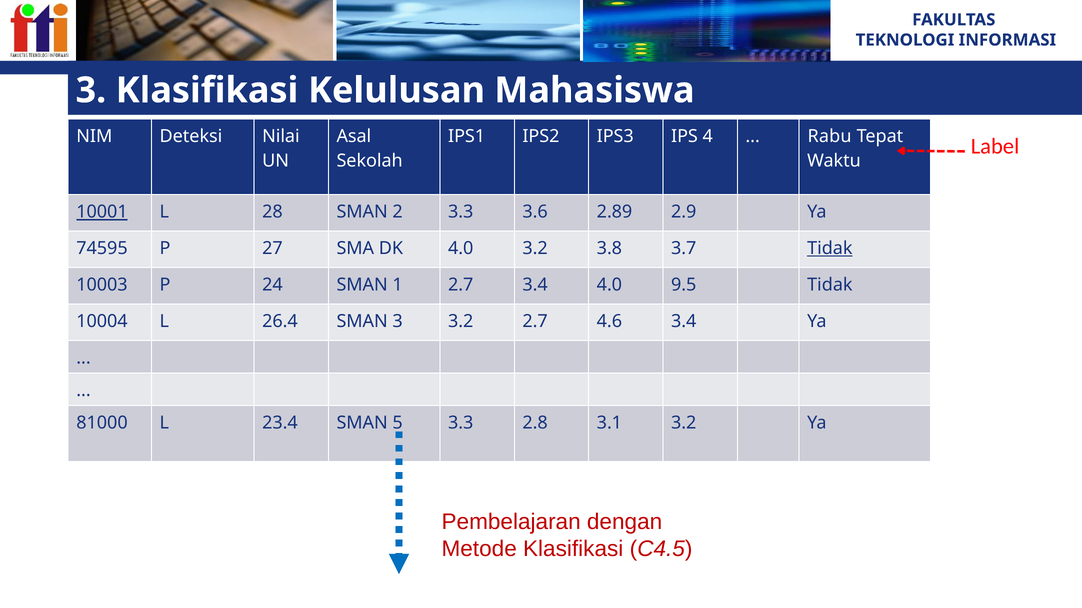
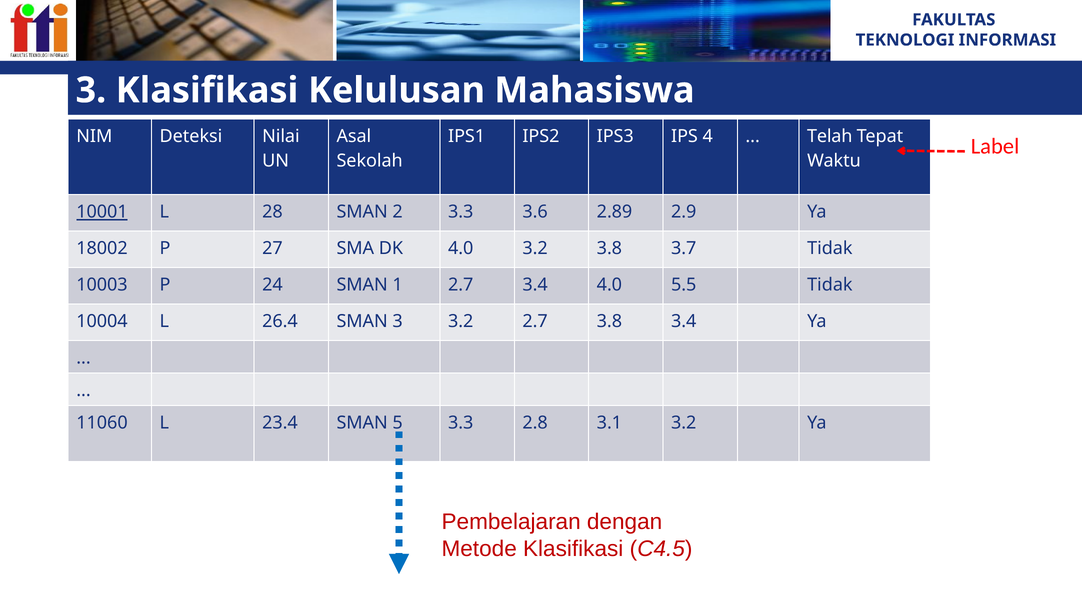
Rabu: Rabu -> Telah
74595: 74595 -> 18002
Tidak at (830, 249) underline: present -> none
9.5: 9.5 -> 5.5
2.7 4.6: 4.6 -> 3.8
81000: 81000 -> 11060
